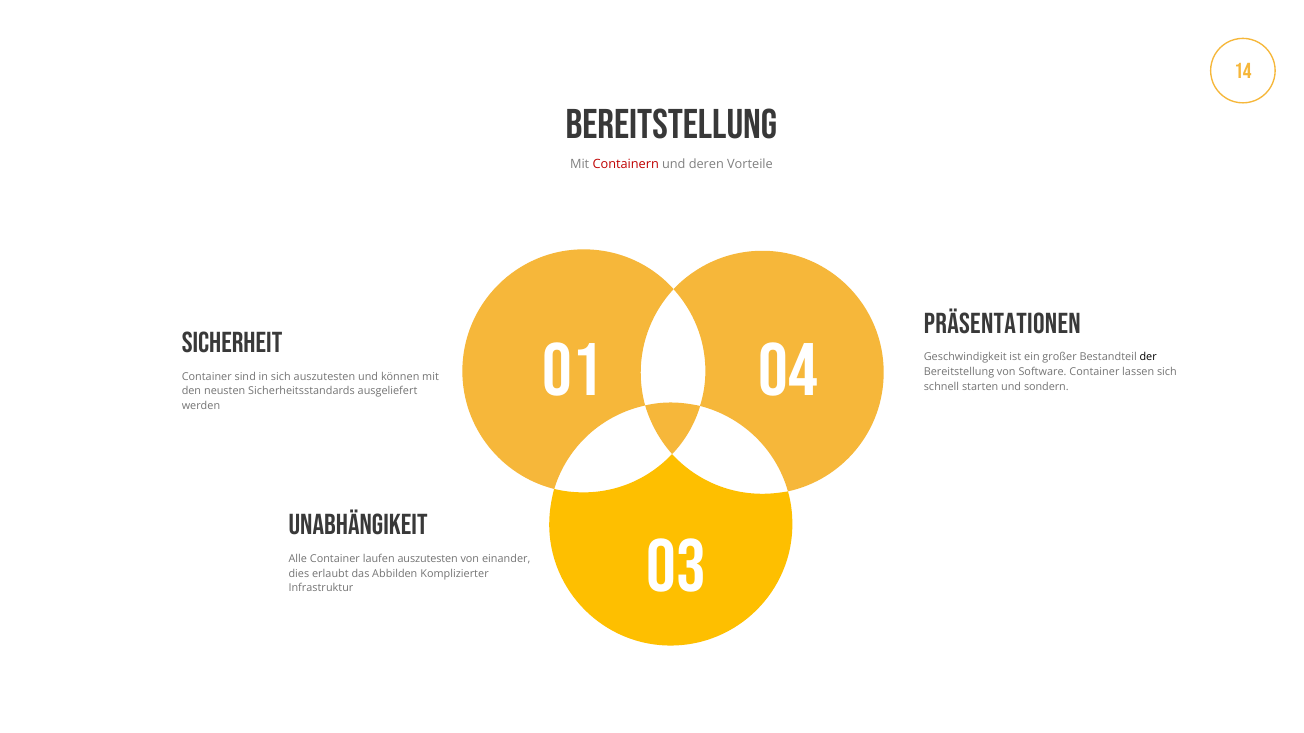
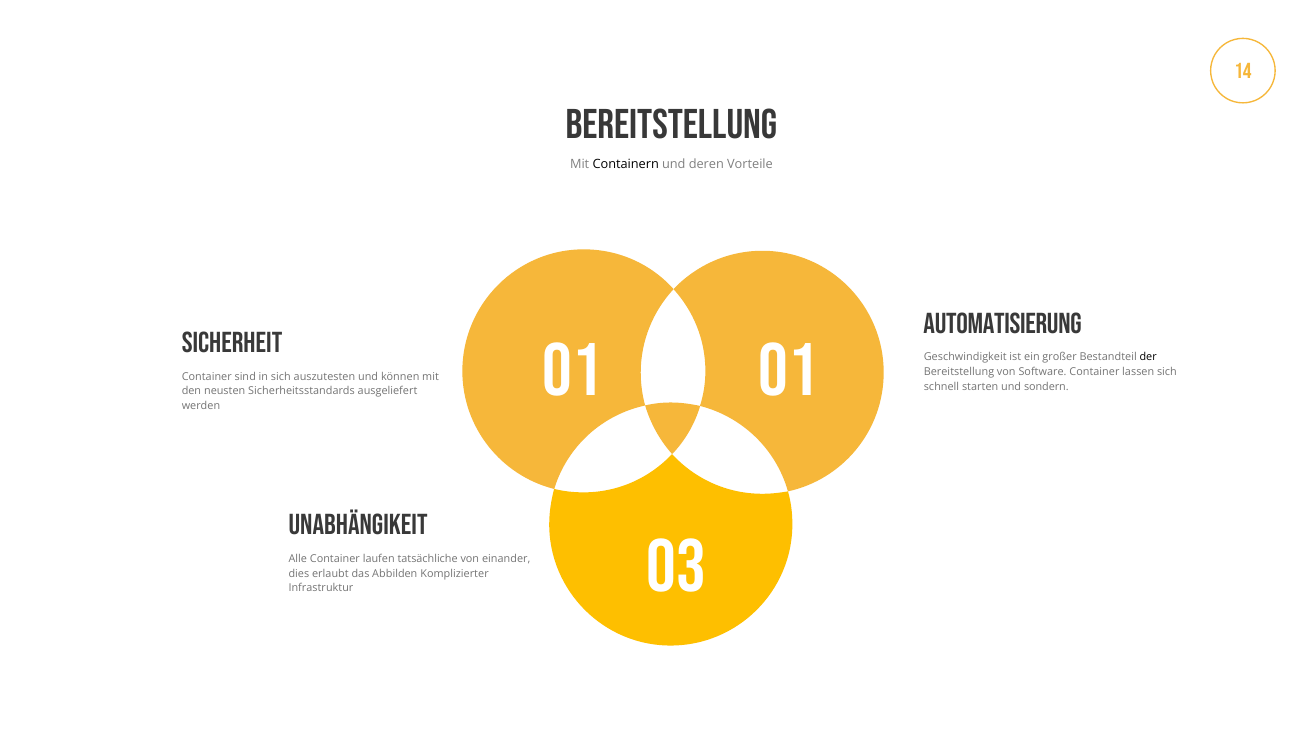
Containern colour: red -> black
Präsentationen: Präsentationen -> Automatisierung
01 04: 04 -> 01
laufen auszutesten: auszutesten -> tatsächliche
